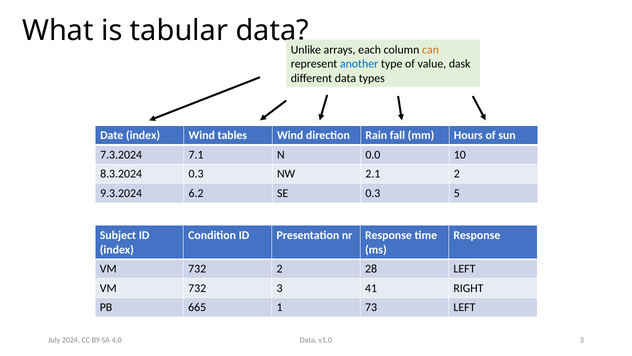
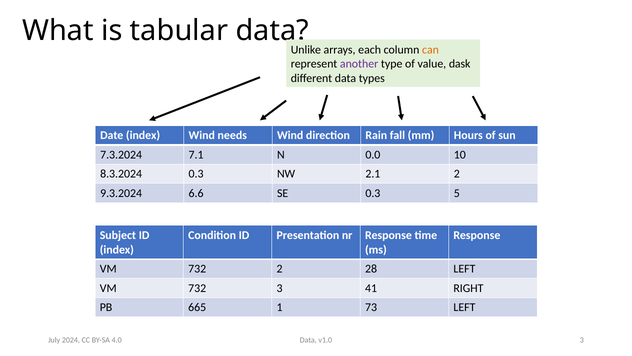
another colour: blue -> purple
tables: tables -> needs
6.2: 6.2 -> 6.6
